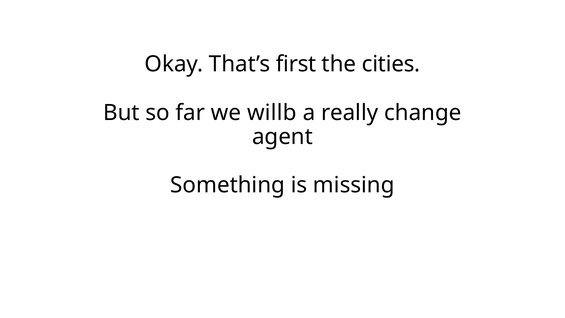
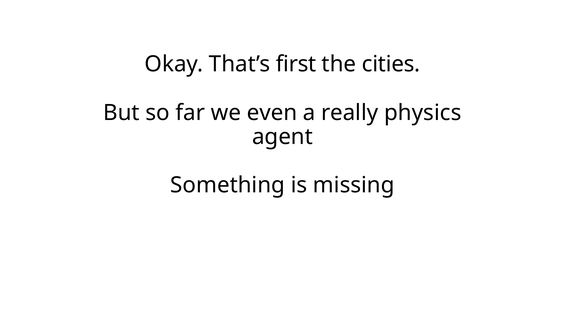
willb: willb -> even
change: change -> physics
